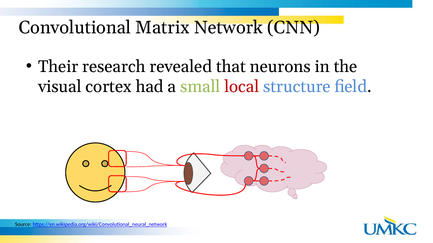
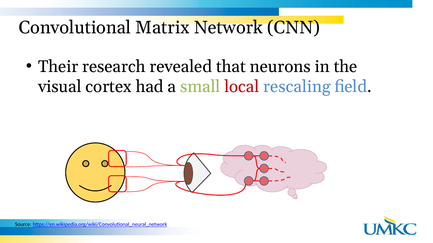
structure: structure -> rescaling
